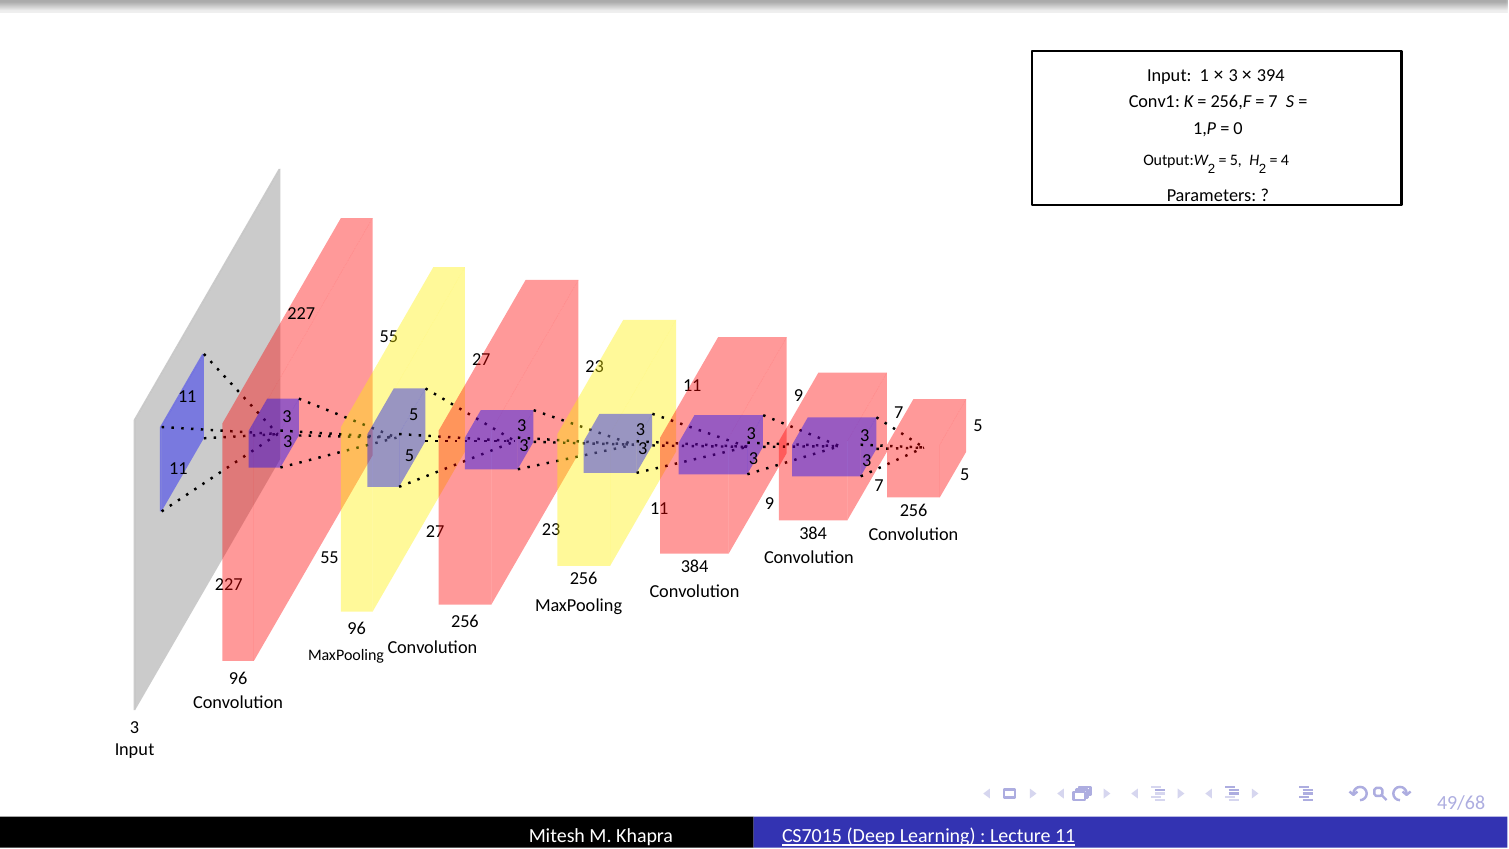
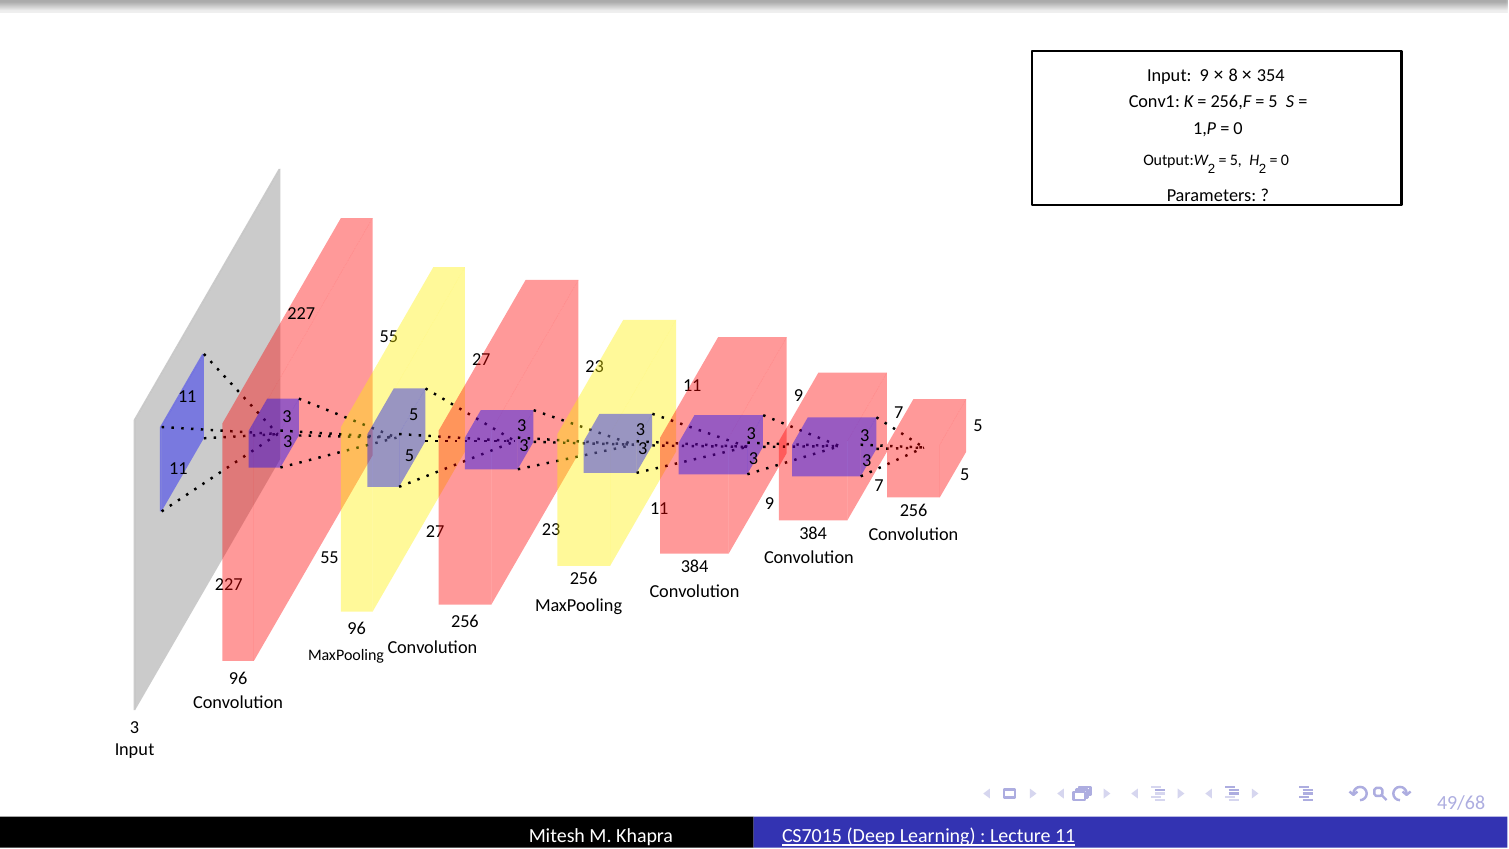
Input 1: 1 -> 9
3 at (1233, 75): 3 -> 8
394: 394 -> 354
7 at (1273, 102): 7 -> 5
4 at (1285, 161): 4 -> 0
